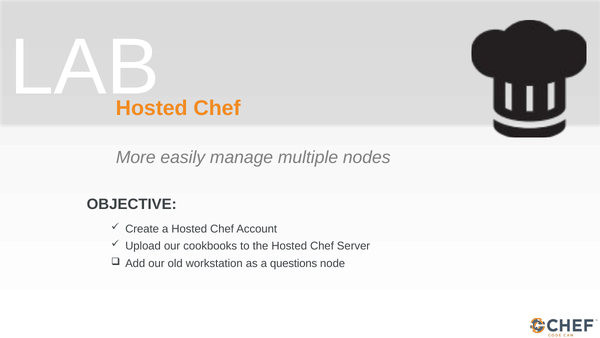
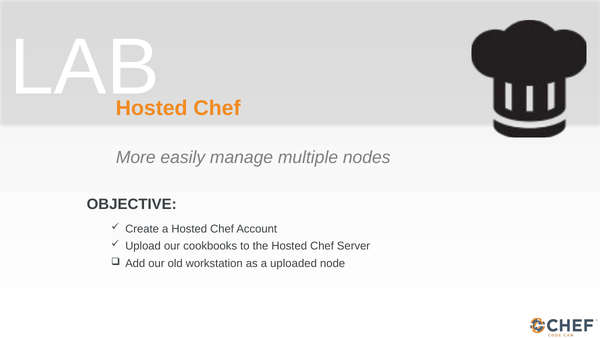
questions: questions -> uploaded
